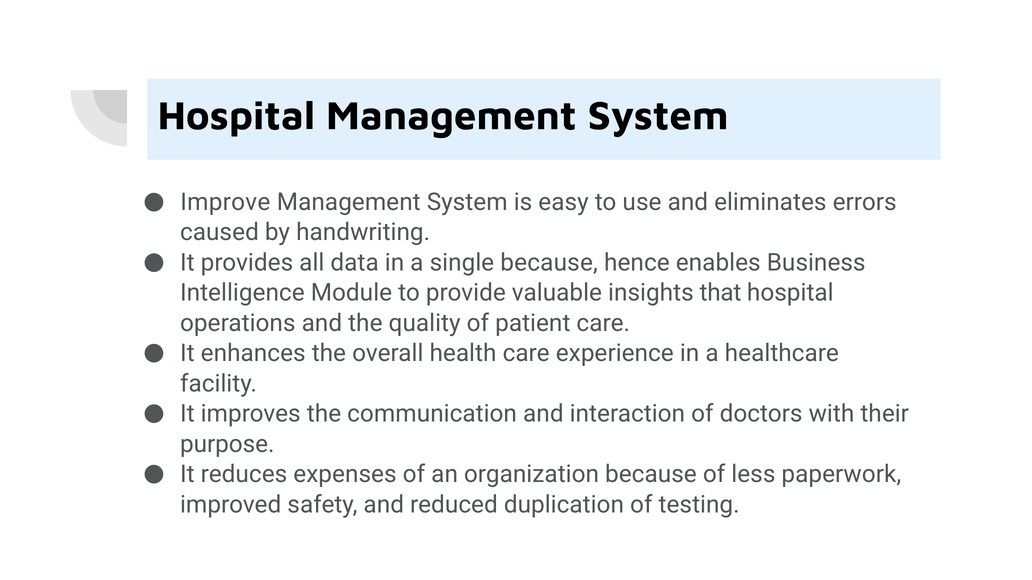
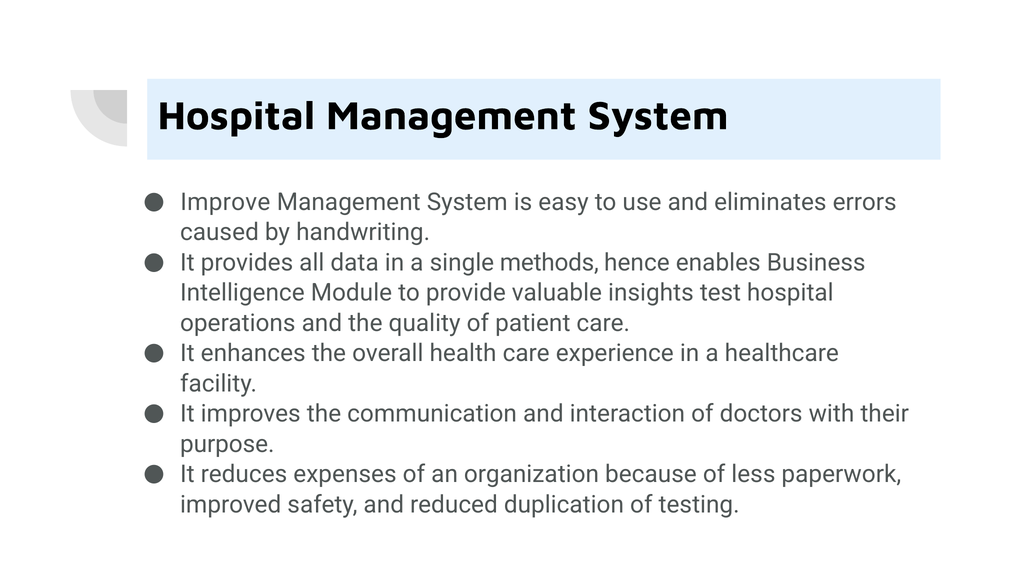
single because: because -> methods
that: that -> test
